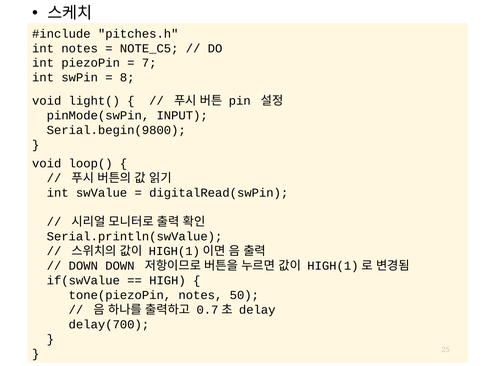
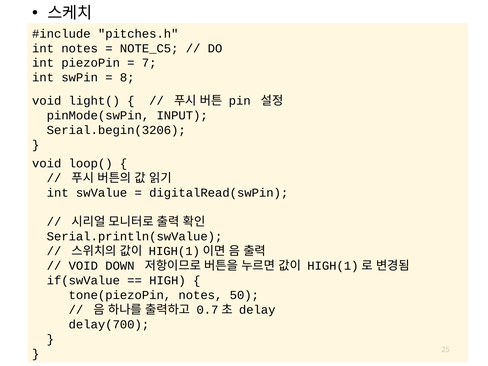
Serial.begin(9800: Serial.begin(9800 -> Serial.begin(3206
DOWN at (83, 266): DOWN -> VOID
